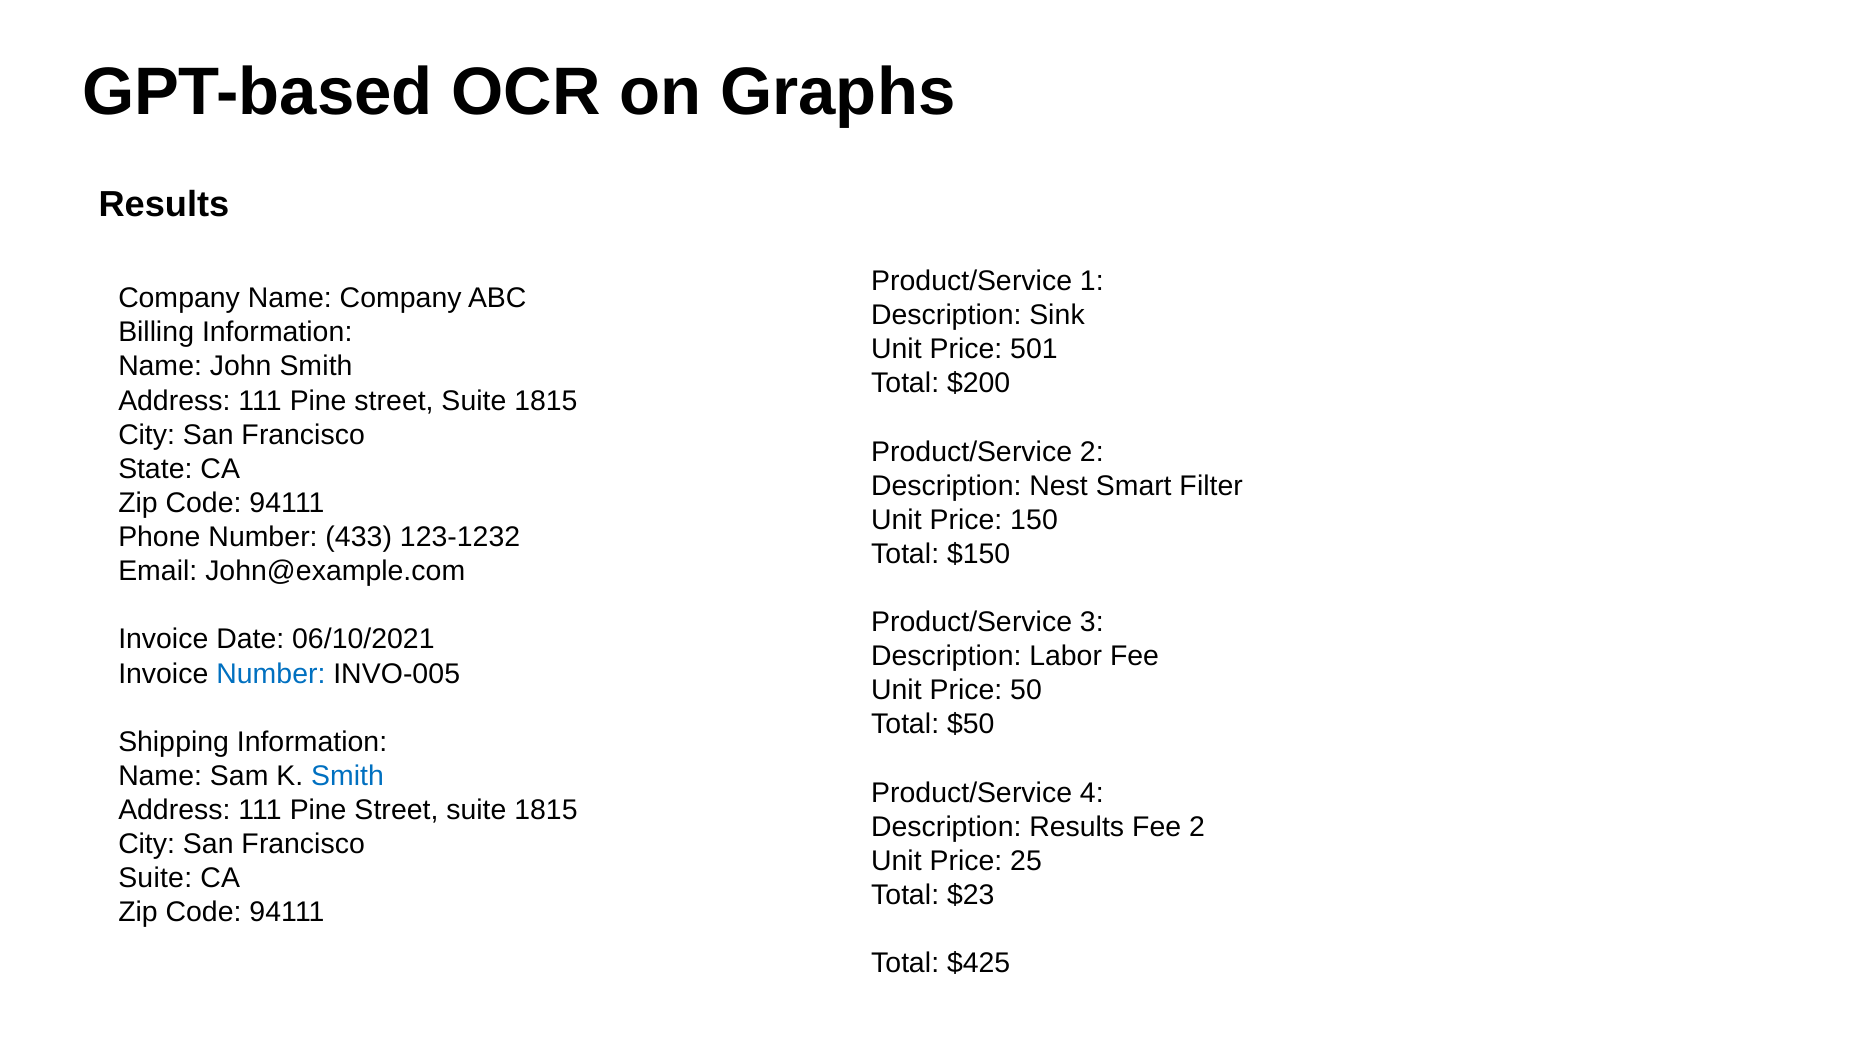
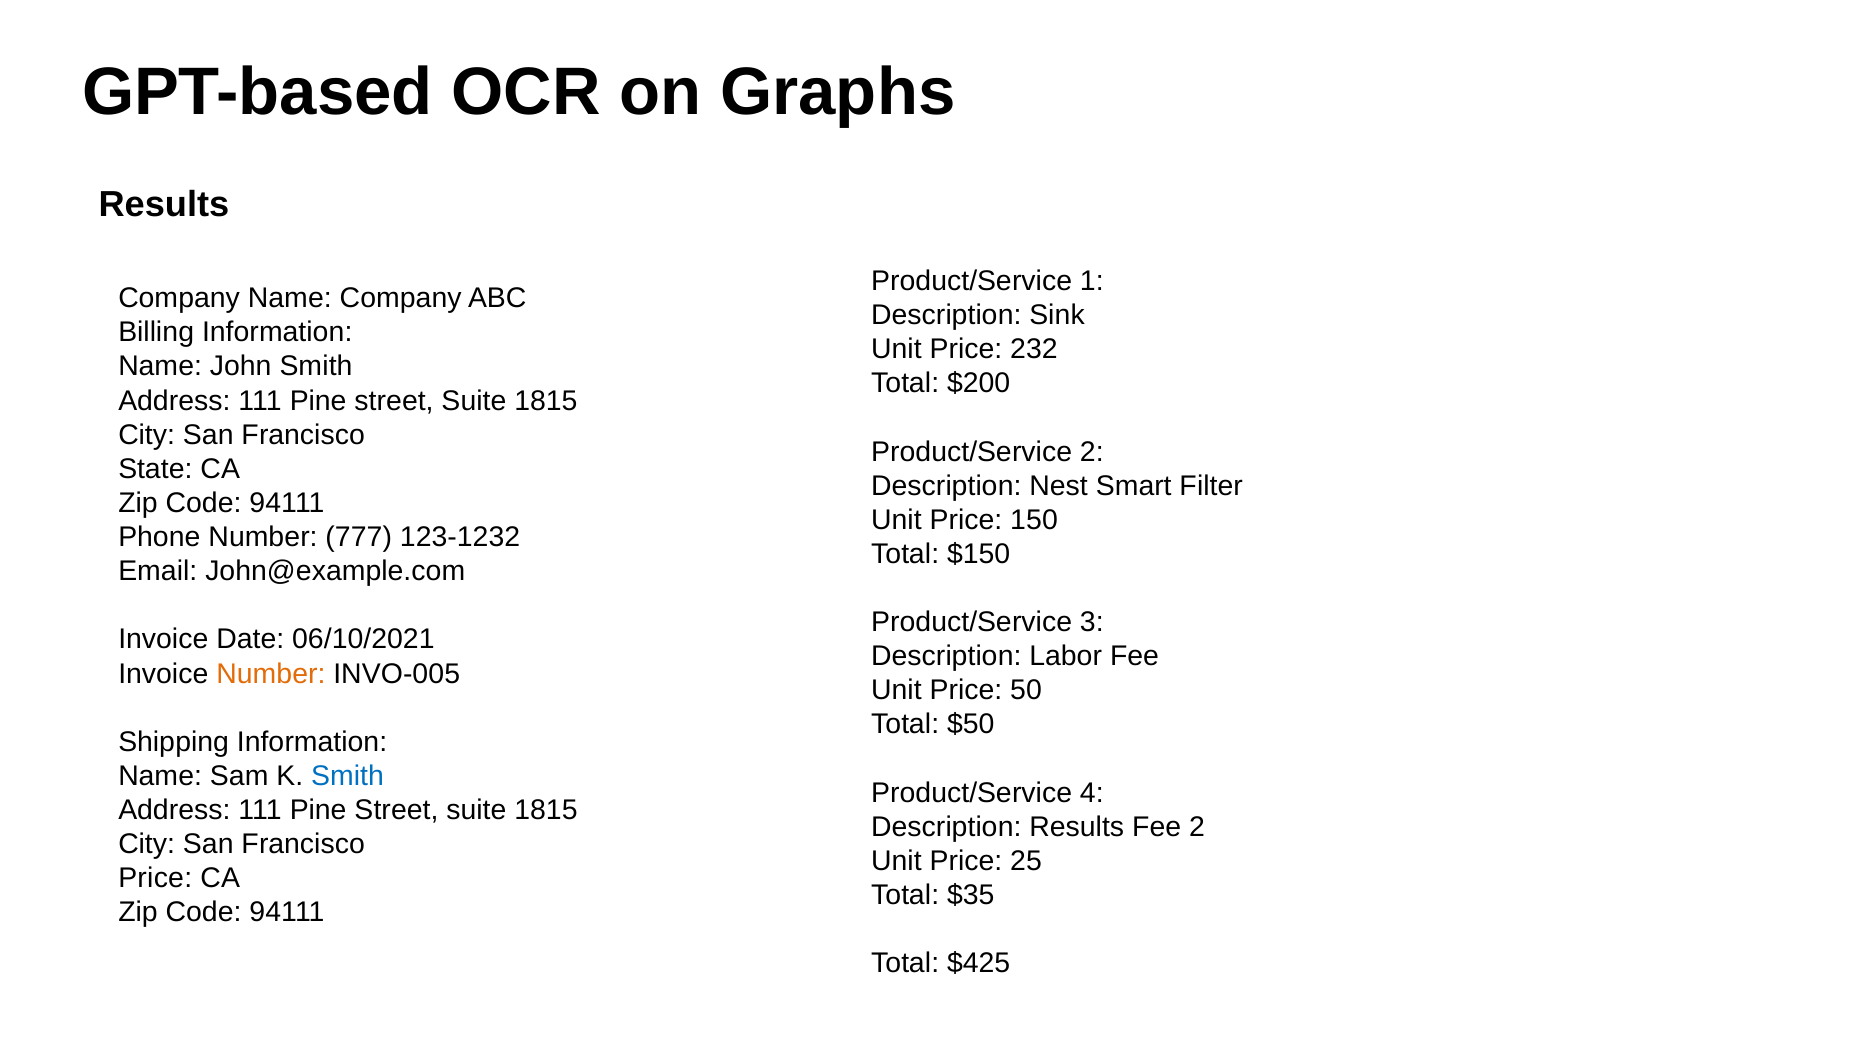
501: 501 -> 232
433: 433 -> 777
Number at (271, 674) colour: blue -> orange
Suite at (155, 879): Suite -> Price
$23: $23 -> $35
